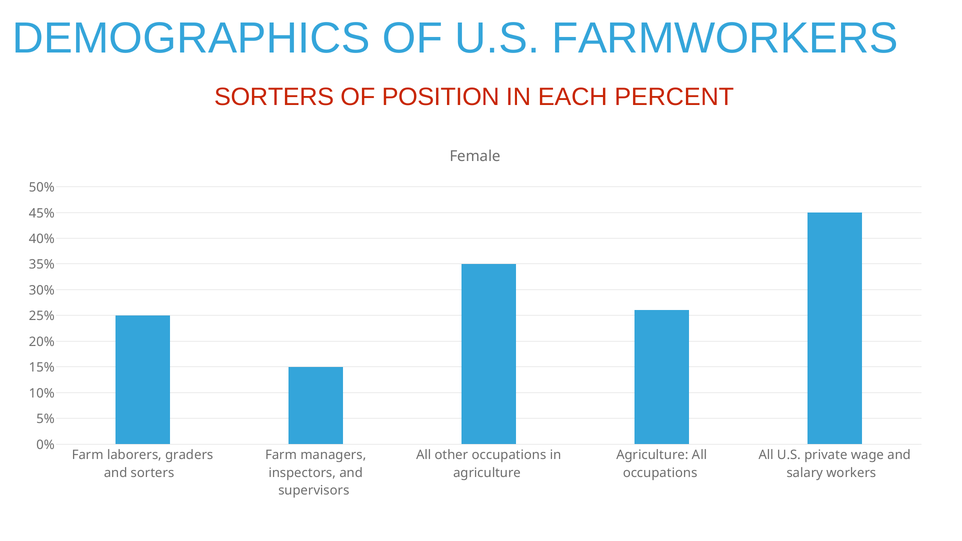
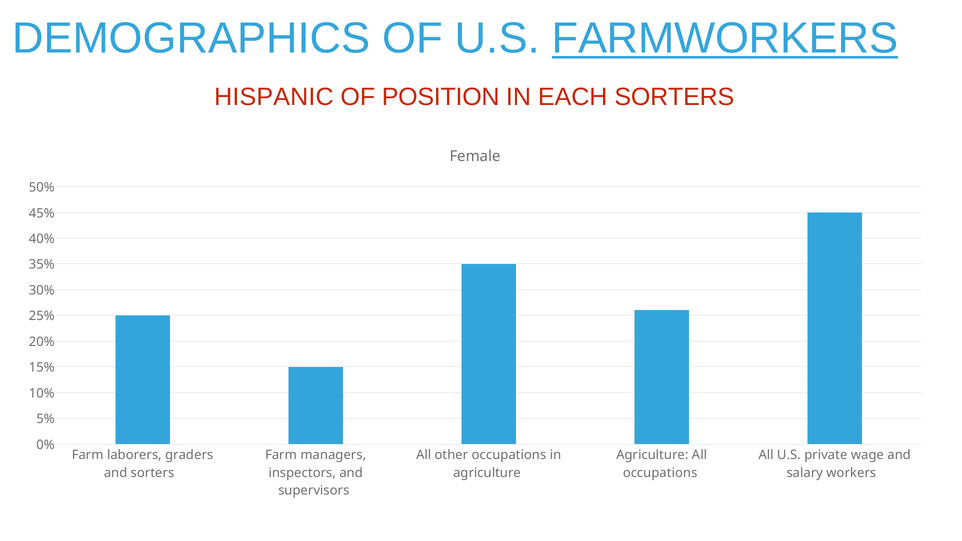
FARMWORKERS underline: none -> present
SORTERS at (274, 97): SORTERS -> HISPANIC
EACH PERCENT: PERCENT -> SORTERS
